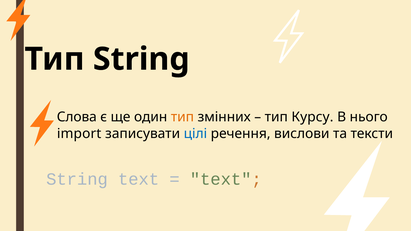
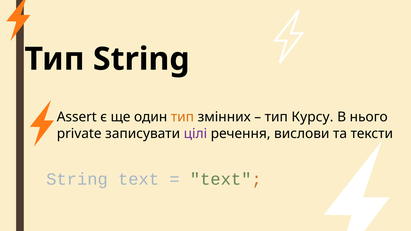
Слова: Слова -> Assert
import: import -> private
цілі colour: blue -> purple
